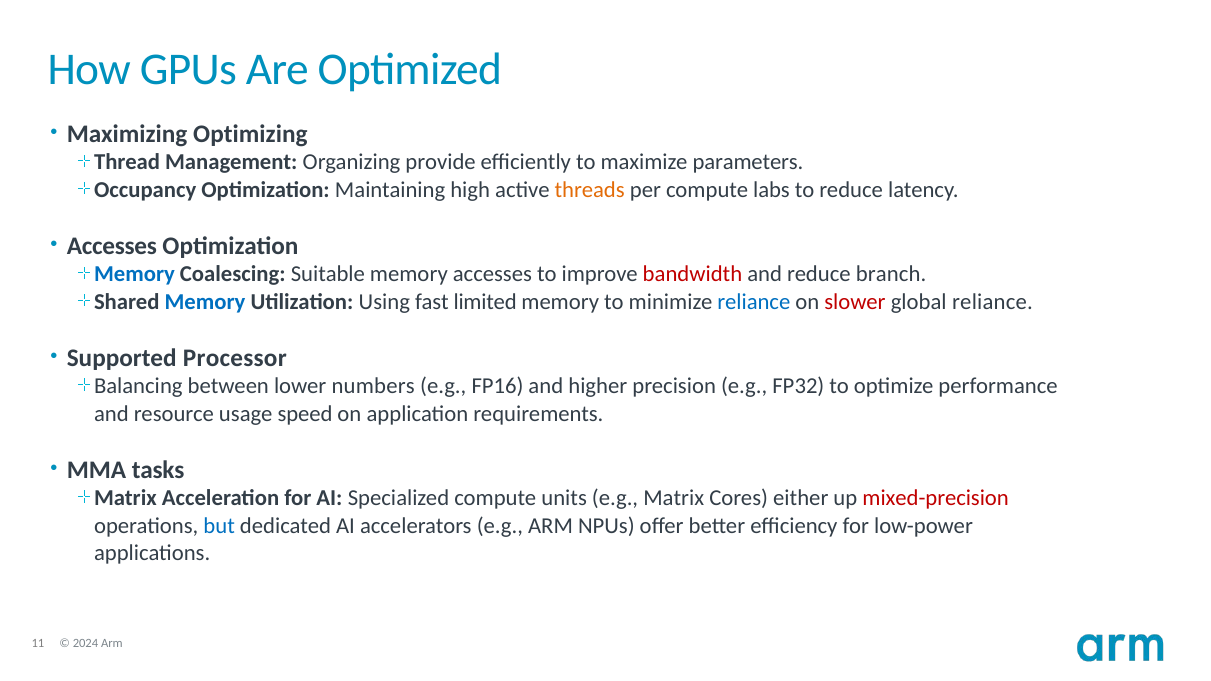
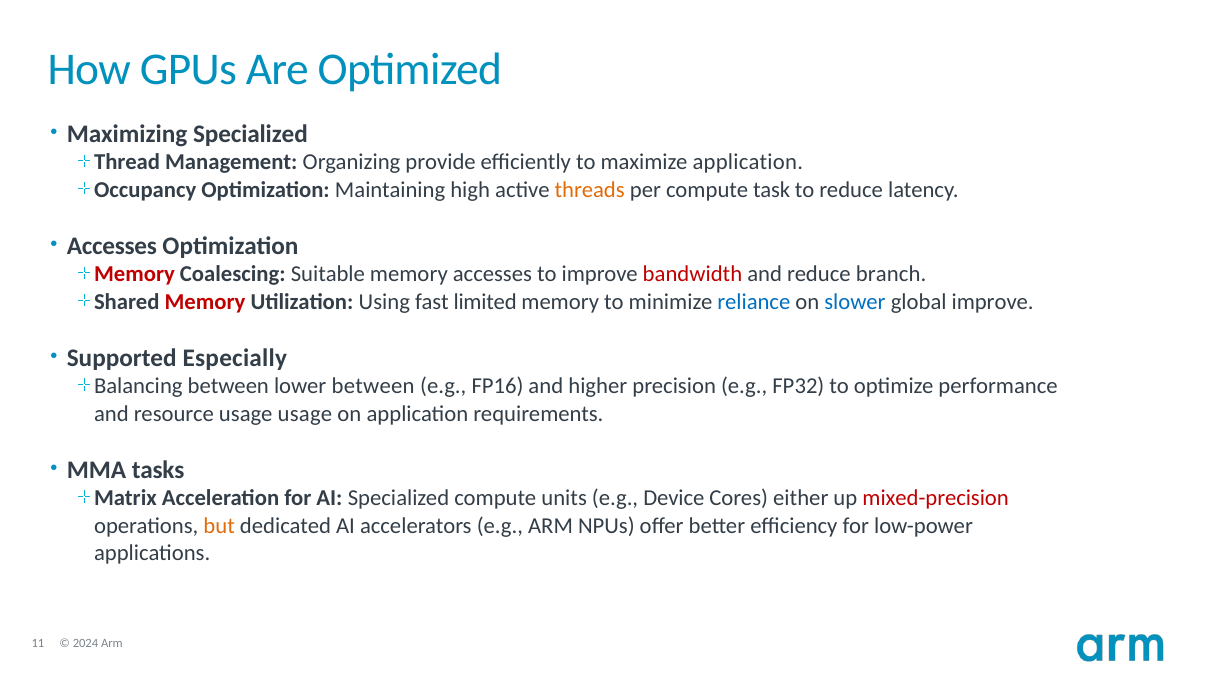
Maximizing Optimizing: Optimizing -> Specialized
maximize parameters: parameters -> application
labs: labs -> task
Memory at (134, 274) colour: blue -> red
Memory at (205, 302) colour: blue -> red
slower colour: red -> blue
global reliance: reliance -> improve
Processor: Processor -> Especially
lower numbers: numbers -> between
usage speed: speed -> usage
e.g Matrix: Matrix -> Device
but colour: blue -> orange
